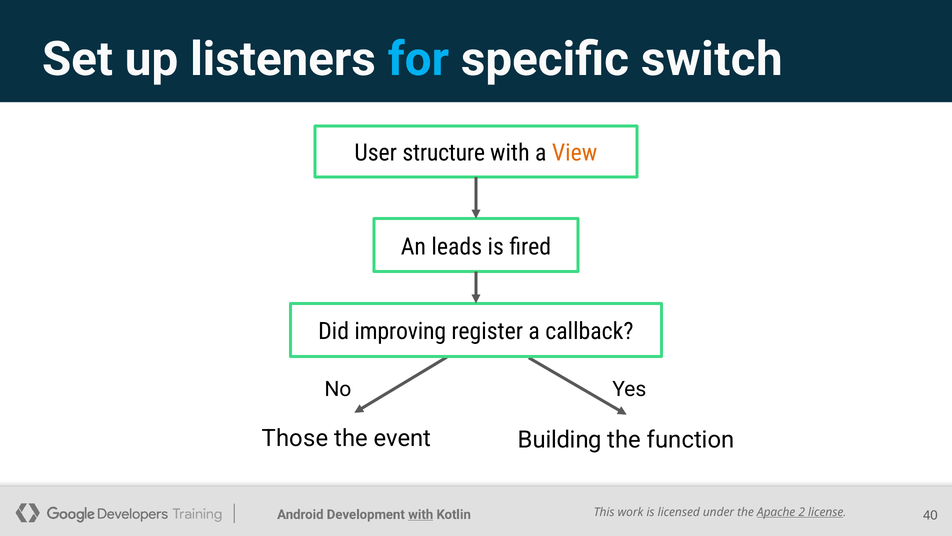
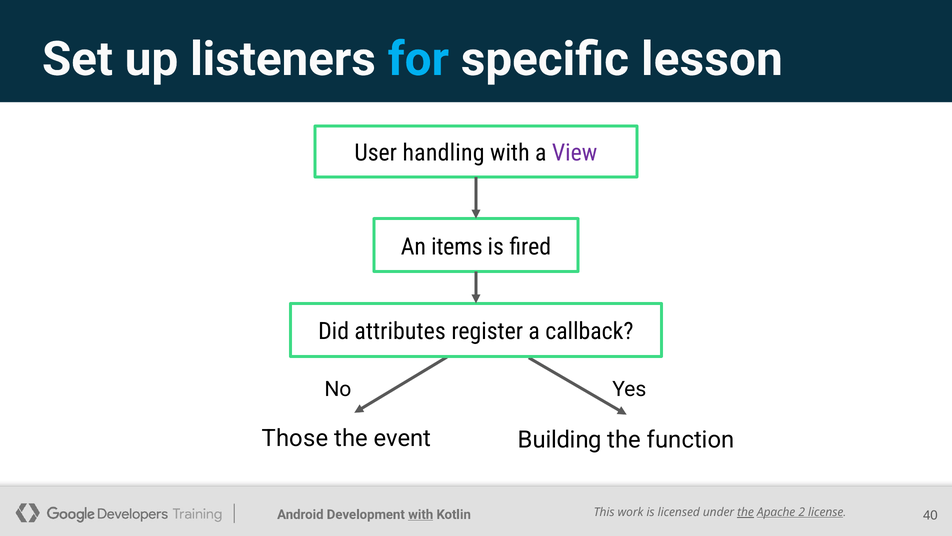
switch: switch -> lesson
structure: structure -> handling
View colour: orange -> purple
leads: leads -> items
improving: improving -> attributes
the at (746, 512) underline: none -> present
